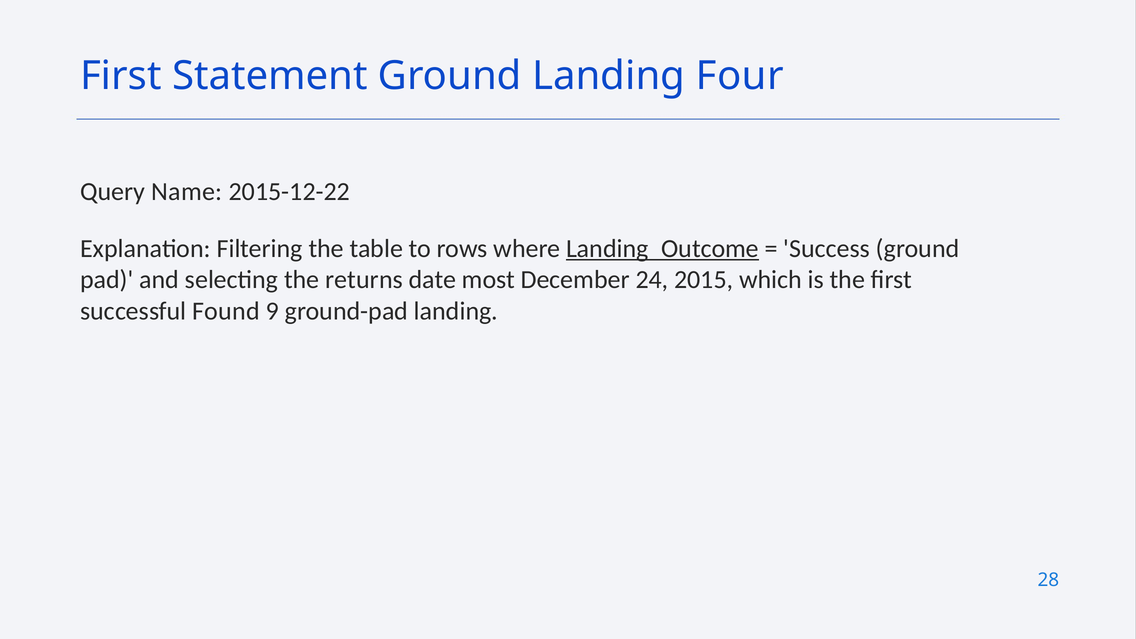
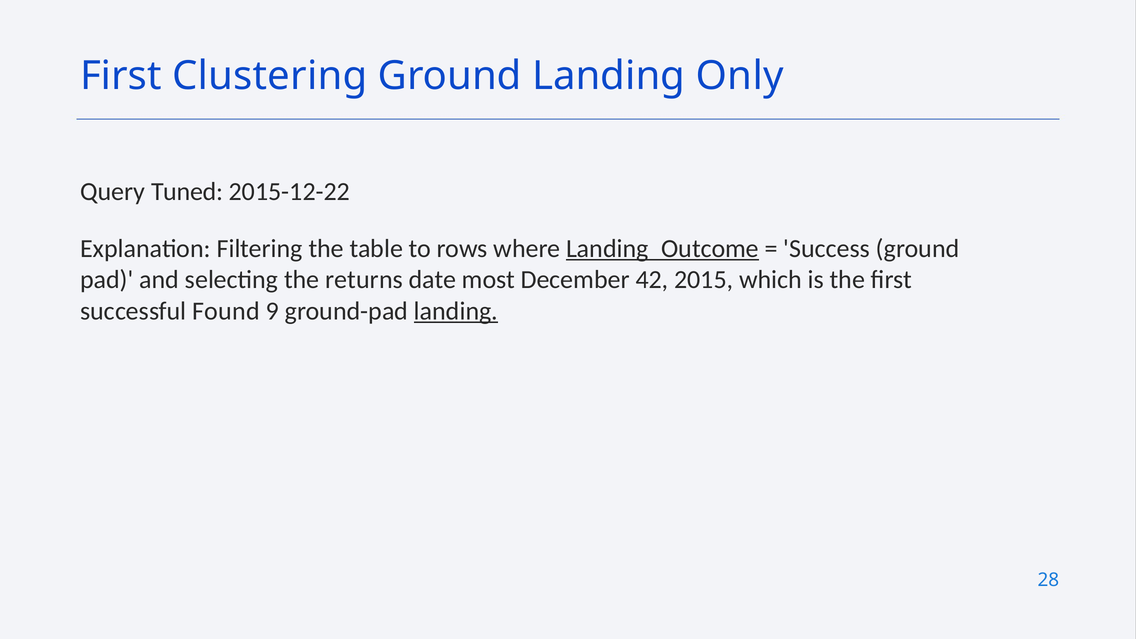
Statement: Statement -> Clustering
Four: Four -> Only
Name: Name -> Tuned
24: 24 -> 42
landing at (456, 311) underline: none -> present
